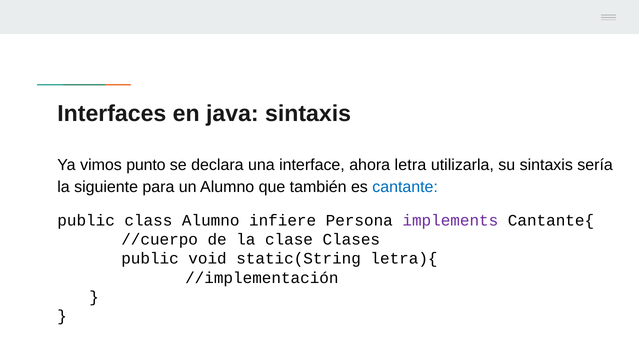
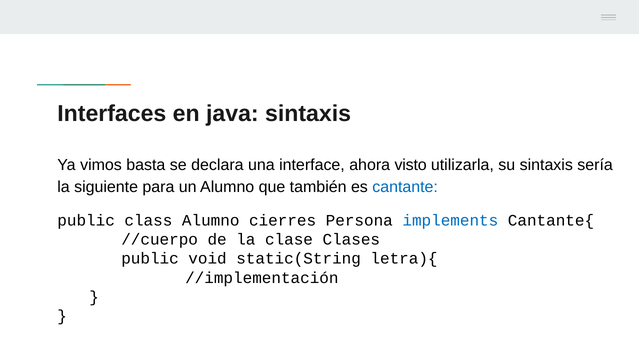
punto: punto -> basta
letra: letra -> visto
infiere: infiere -> cierres
implements colour: purple -> blue
